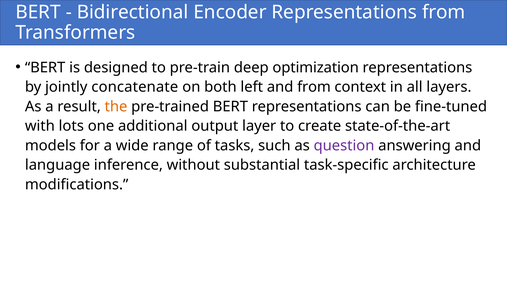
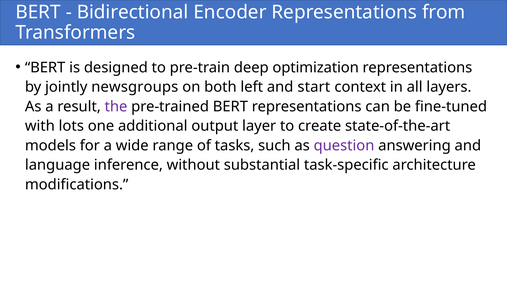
concatenate: concatenate -> newsgroups
and from: from -> start
the colour: orange -> purple
